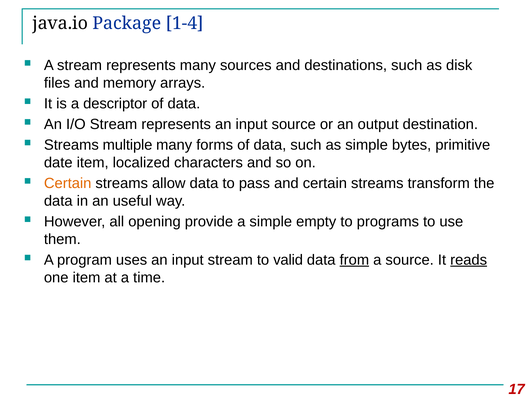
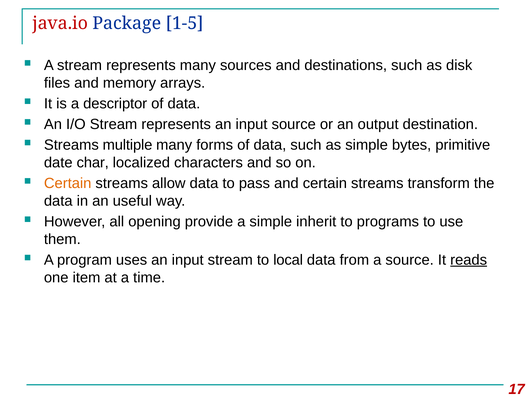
java.io colour: black -> red
1-4: 1-4 -> 1-5
date item: item -> char
empty: empty -> inherit
valid: valid -> local
from underline: present -> none
